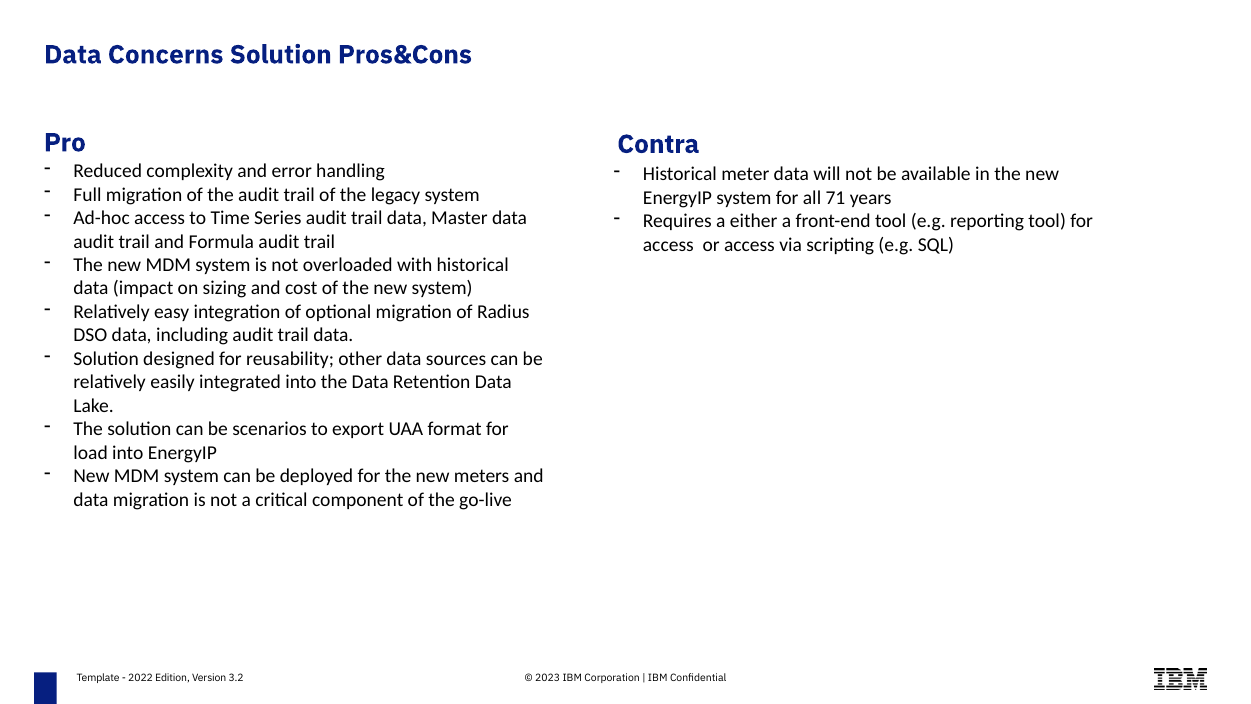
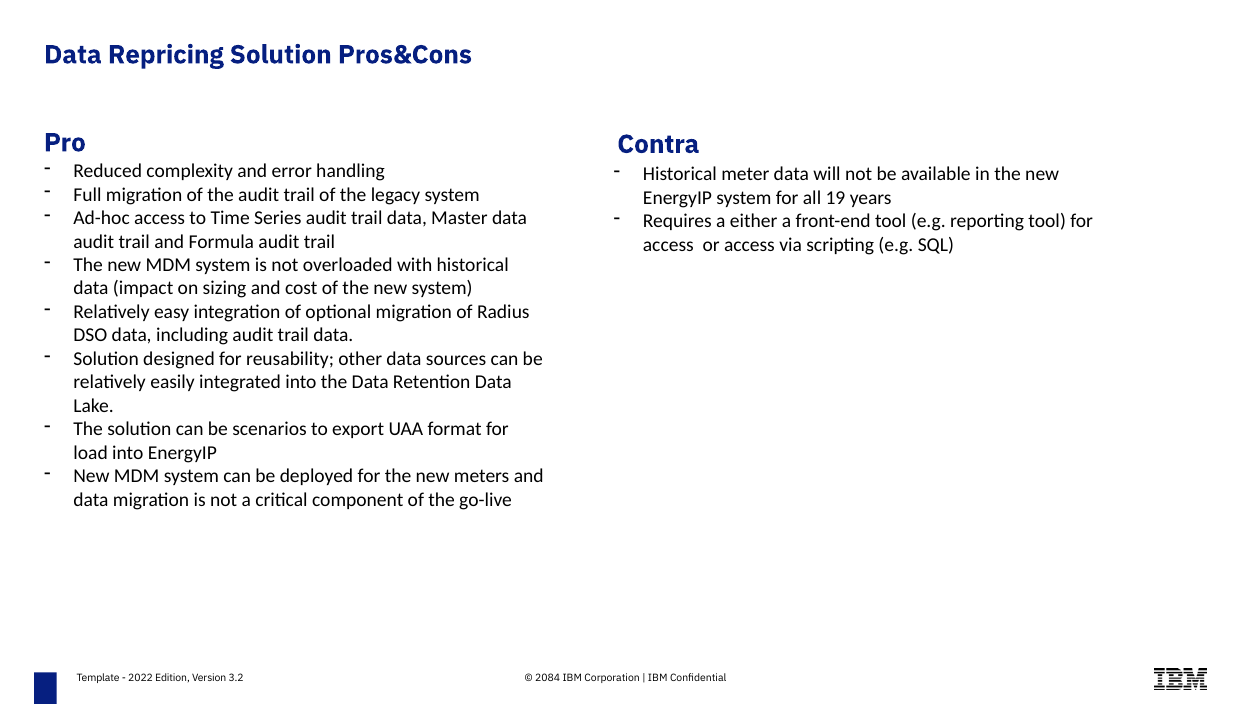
Concerns: Concerns -> Repricing
71: 71 -> 19
2023: 2023 -> 2084
